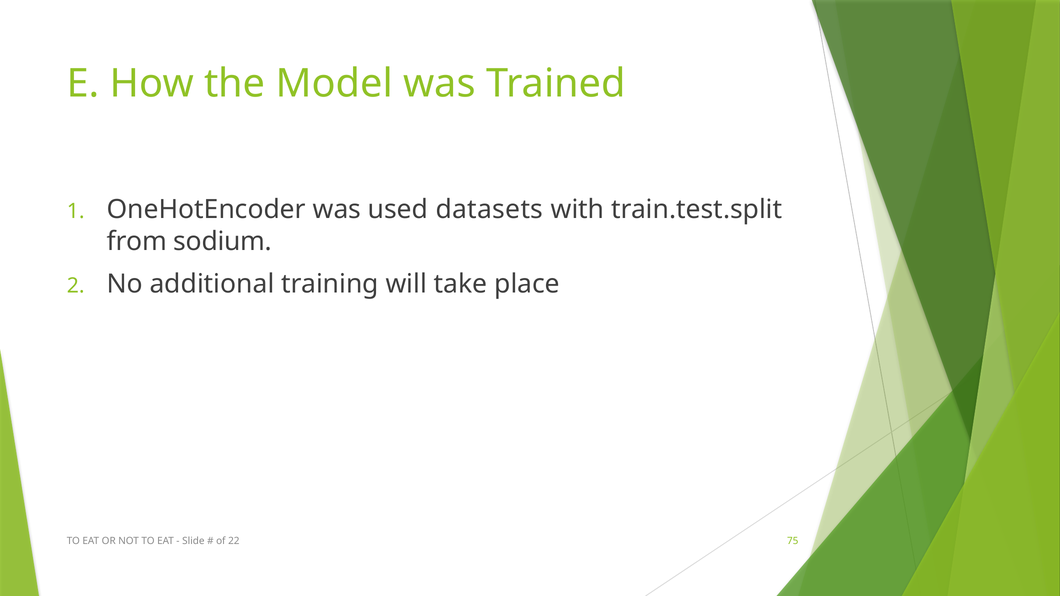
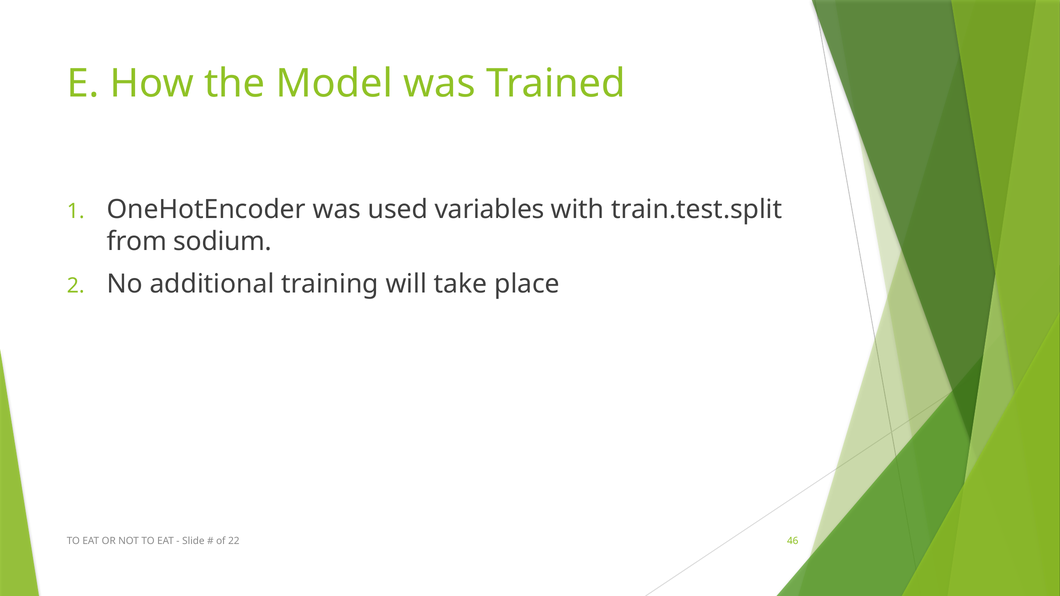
datasets: datasets -> variables
75: 75 -> 46
